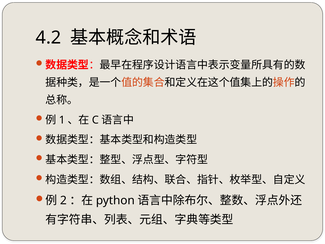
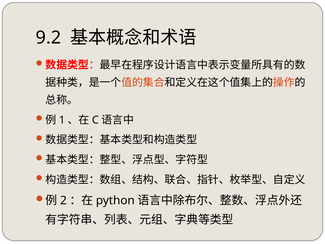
4.2: 4.2 -> 9.2
